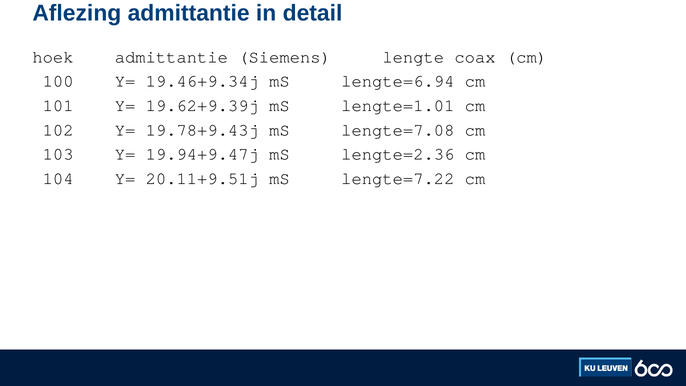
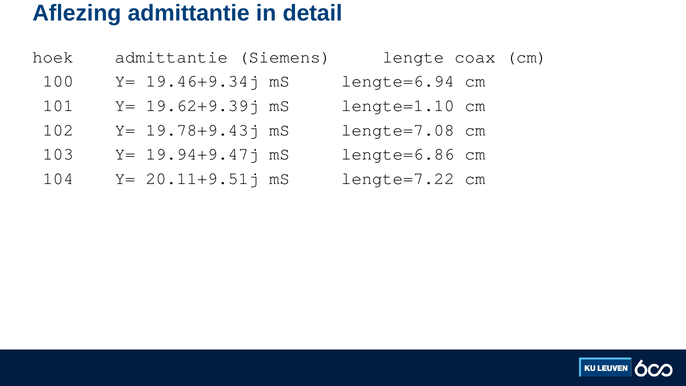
lengte=1.01: lengte=1.01 -> lengte=1.10
lengte=2.36: lengte=2.36 -> lengte=6.86
